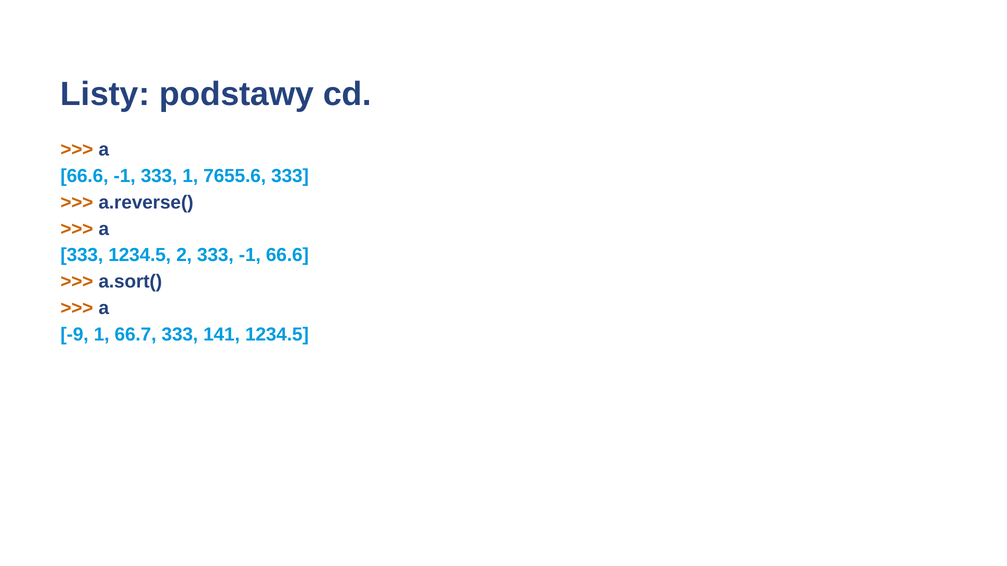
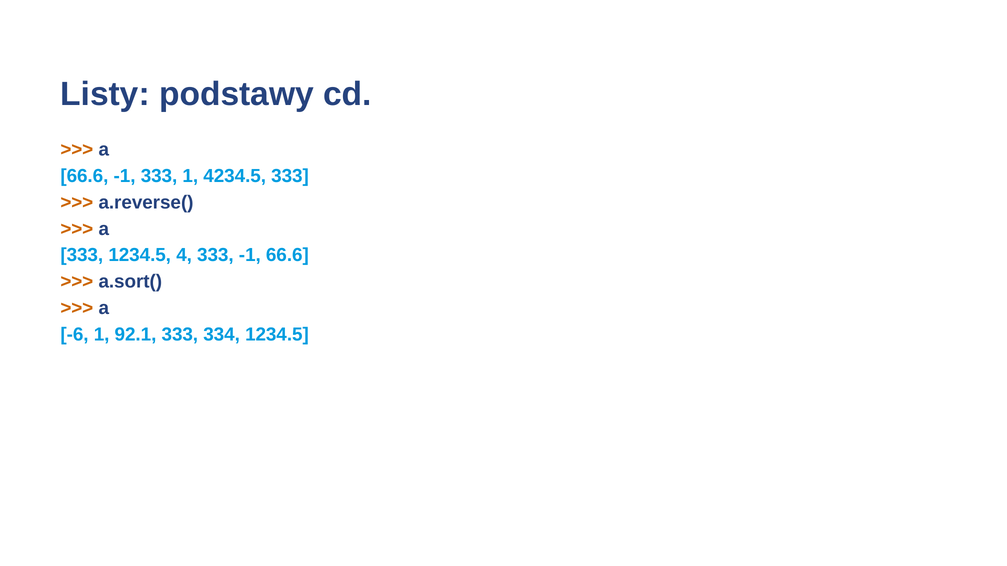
7655.6: 7655.6 -> 4234.5
2: 2 -> 4
-9: -9 -> -6
66.7: 66.7 -> 92.1
141: 141 -> 334
